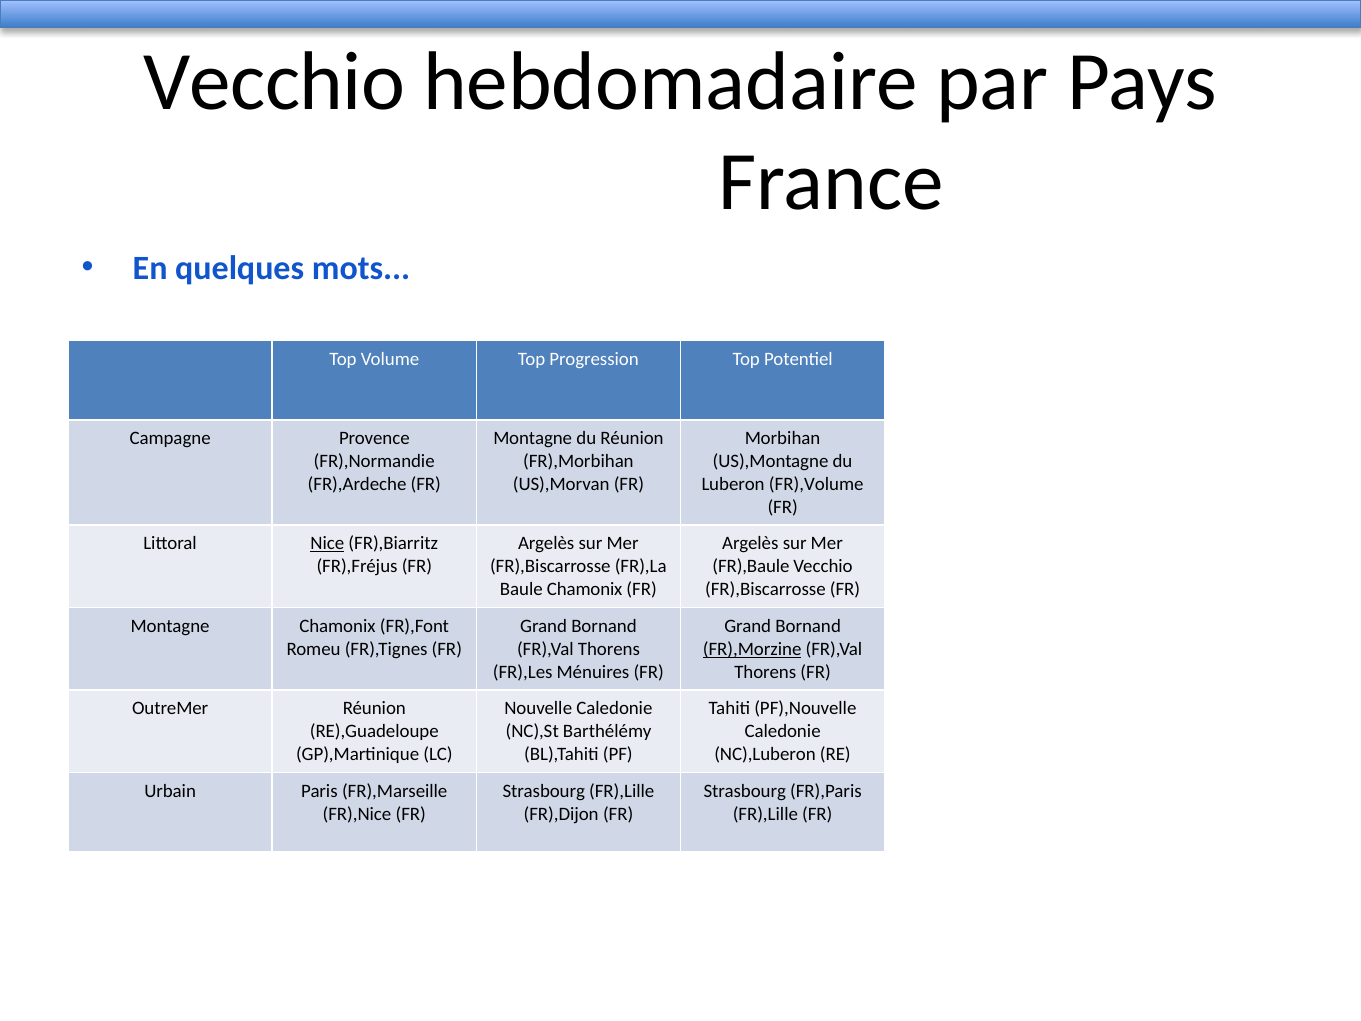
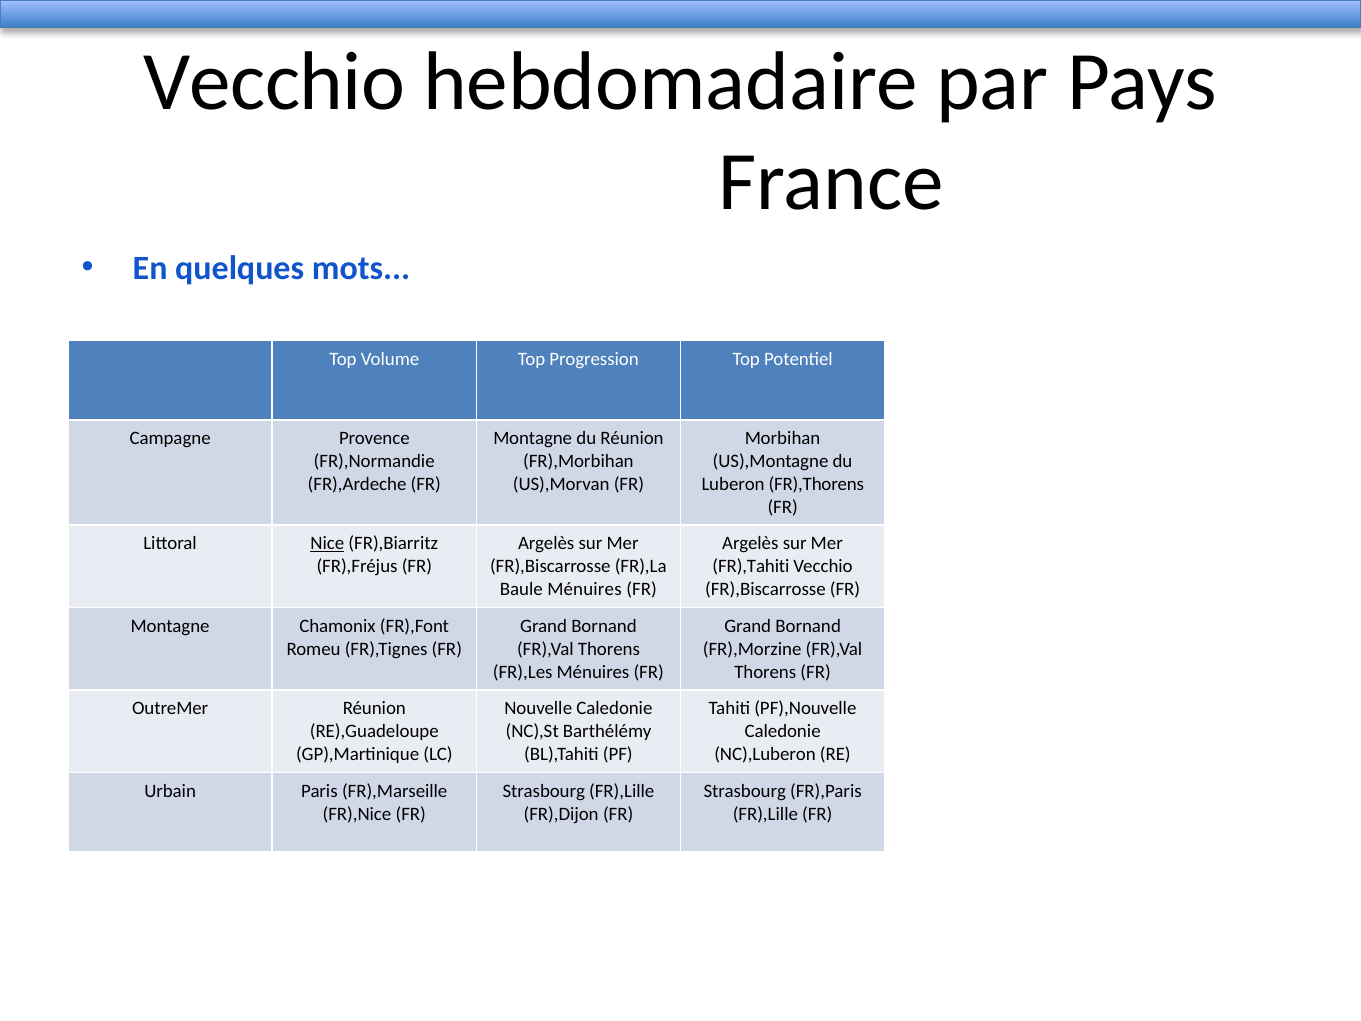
FR),Volume: FR),Volume -> FR),Thorens
FR),Baule: FR),Baule -> FR),Tahiti
Baule Chamonix: Chamonix -> Ménuires
FR),Morzine underline: present -> none
